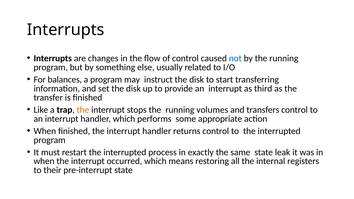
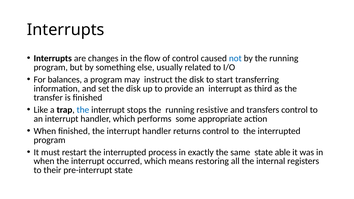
the at (83, 110) colour: orange -> blue
volumes: volumes -> resistive
leak: leak -> able
